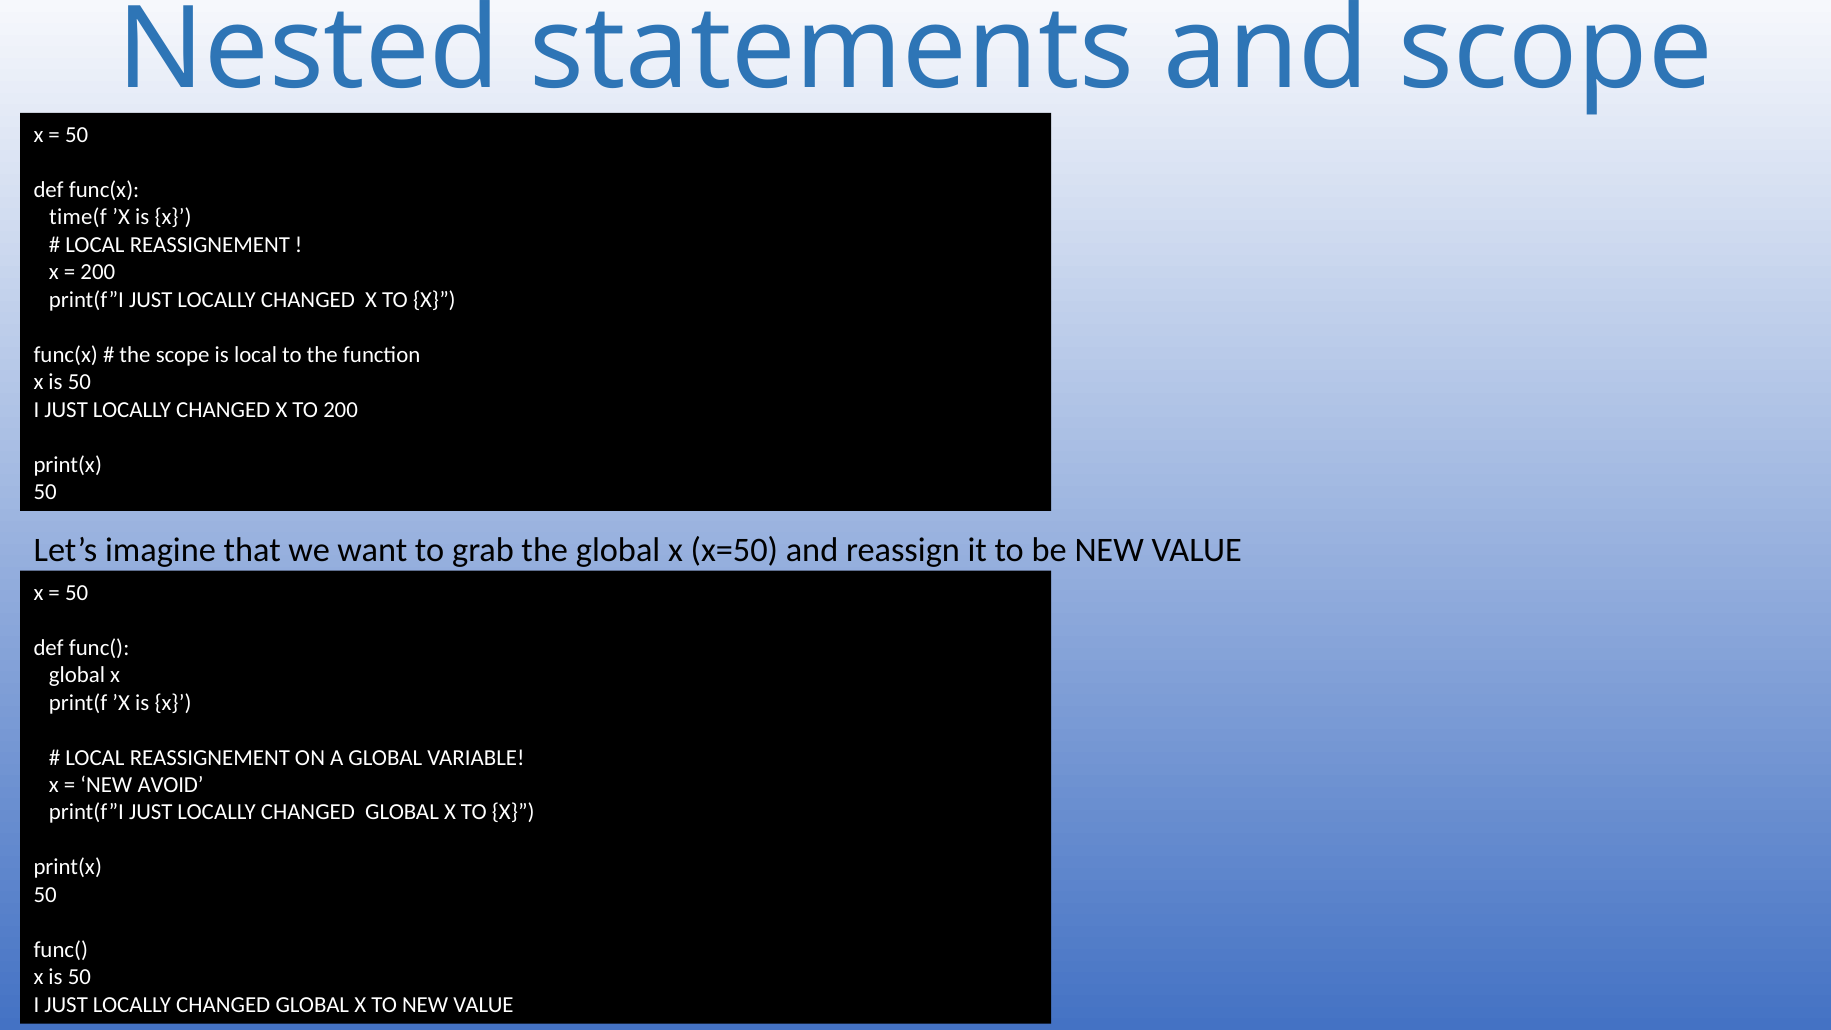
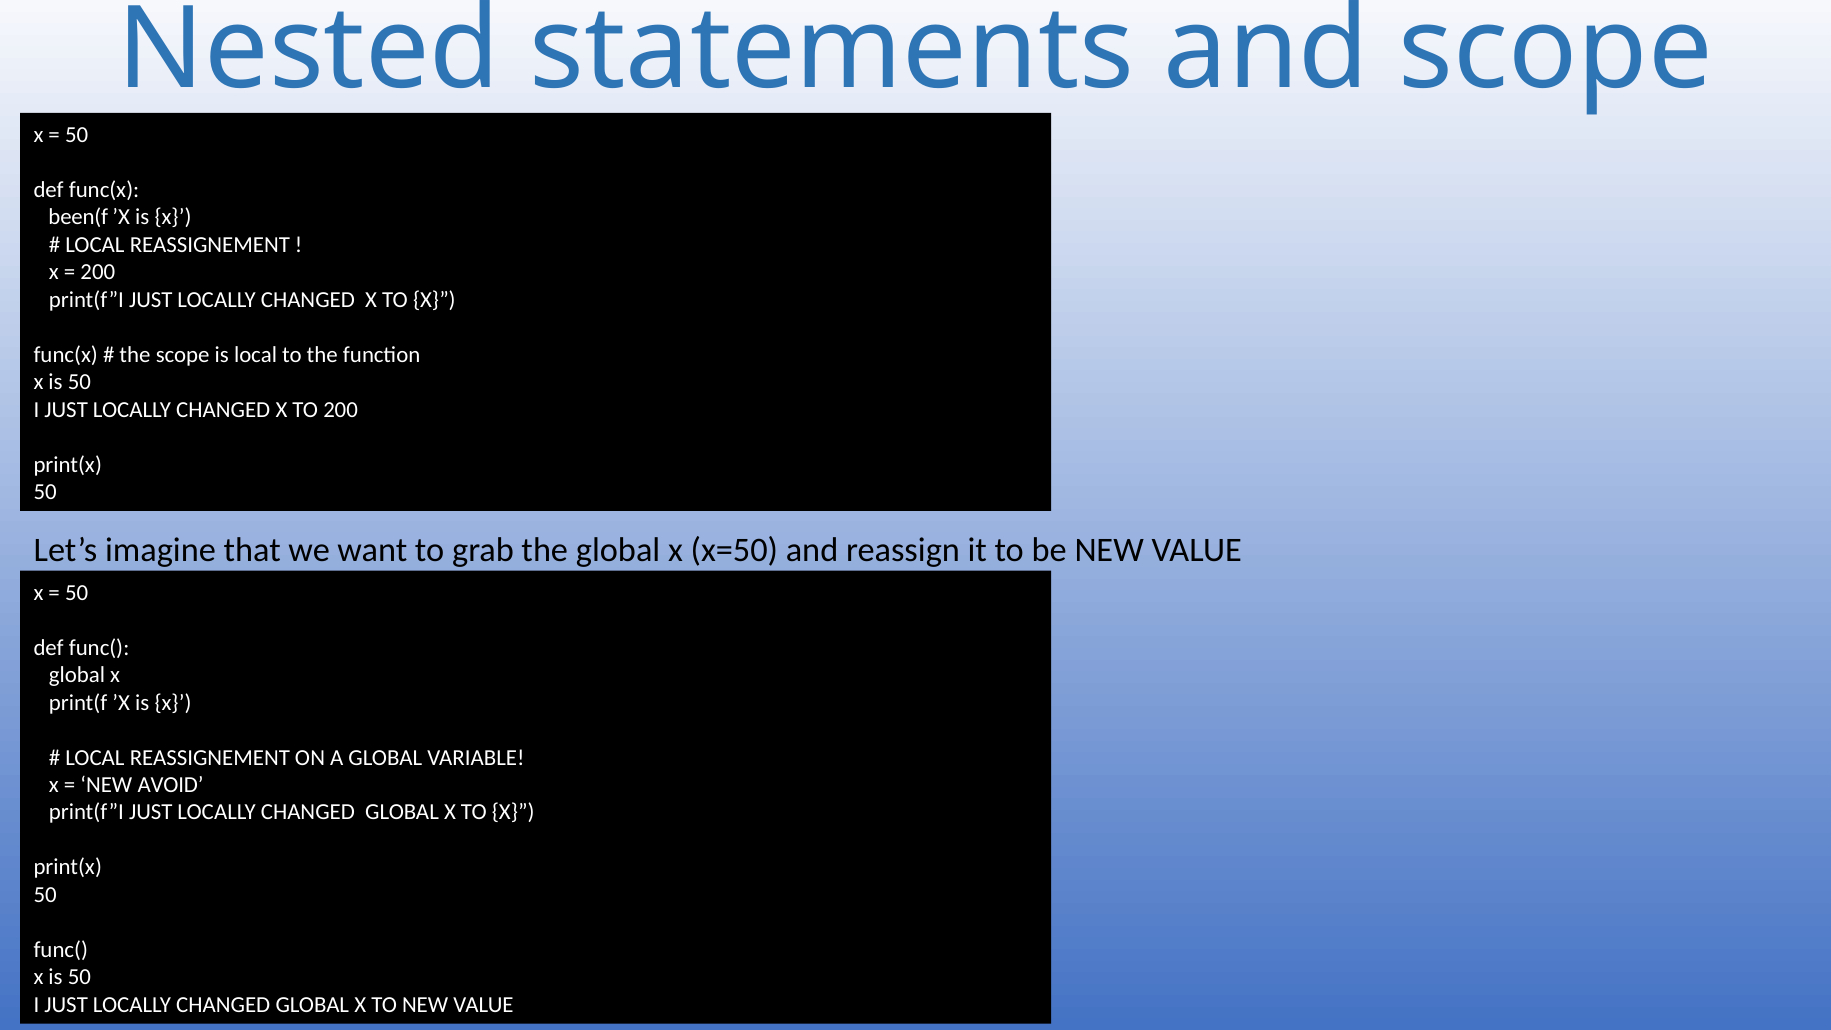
time(f: time(f -> been(f
